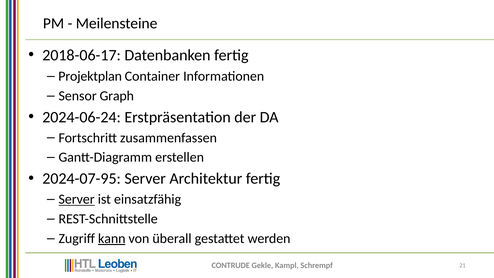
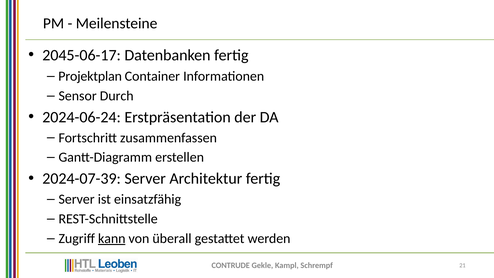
2018-06-17: 2018-06-17 -> 2045-06-17
Graph: Graph -> Durch
2024-07-95: 2024-07-95 -> 2024-07-39
Server at (77, 199) underline: present -> none
